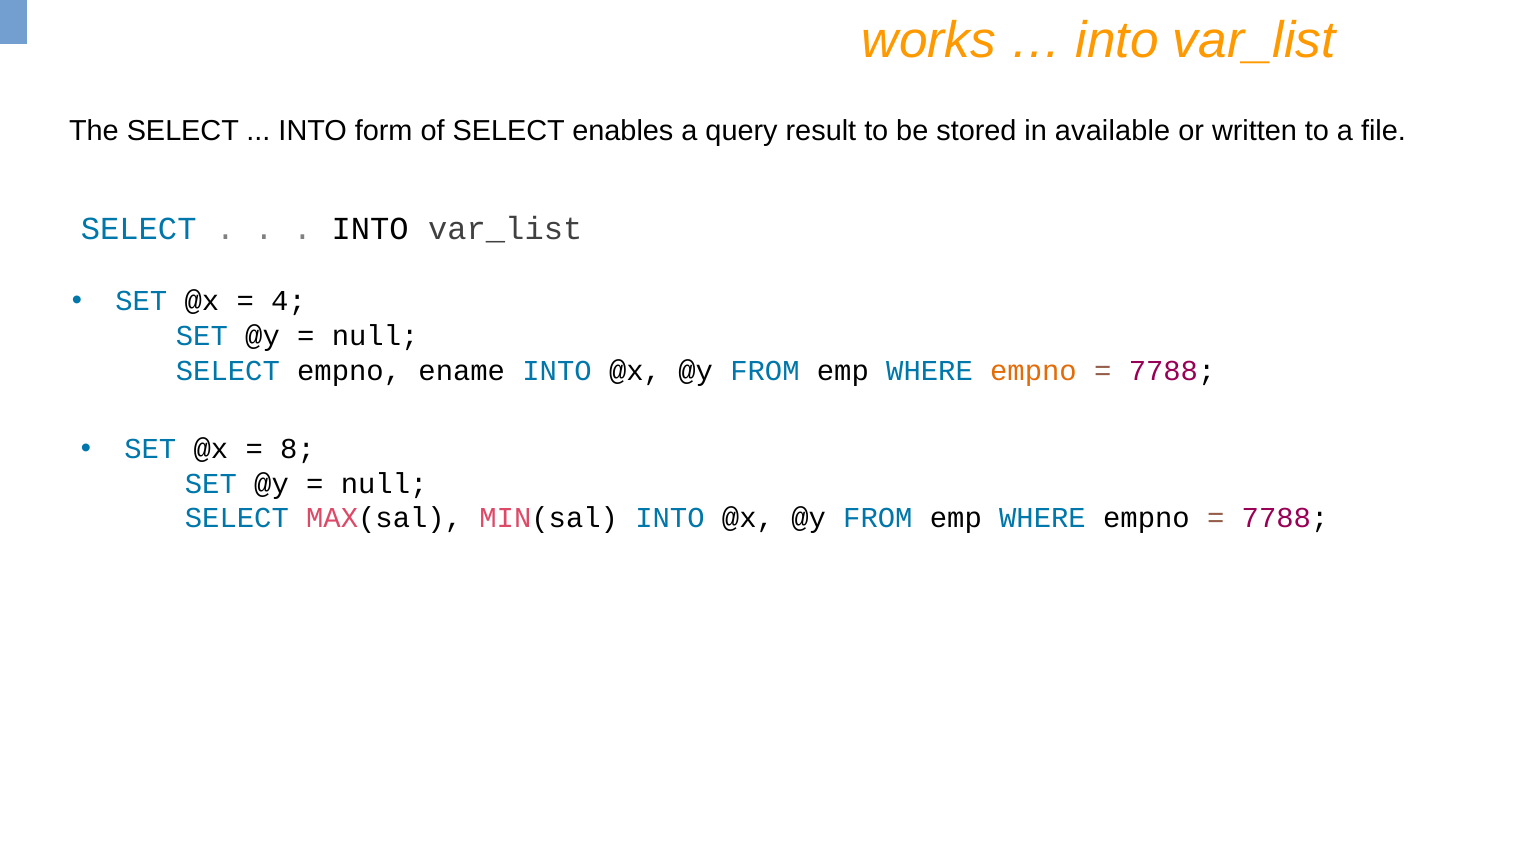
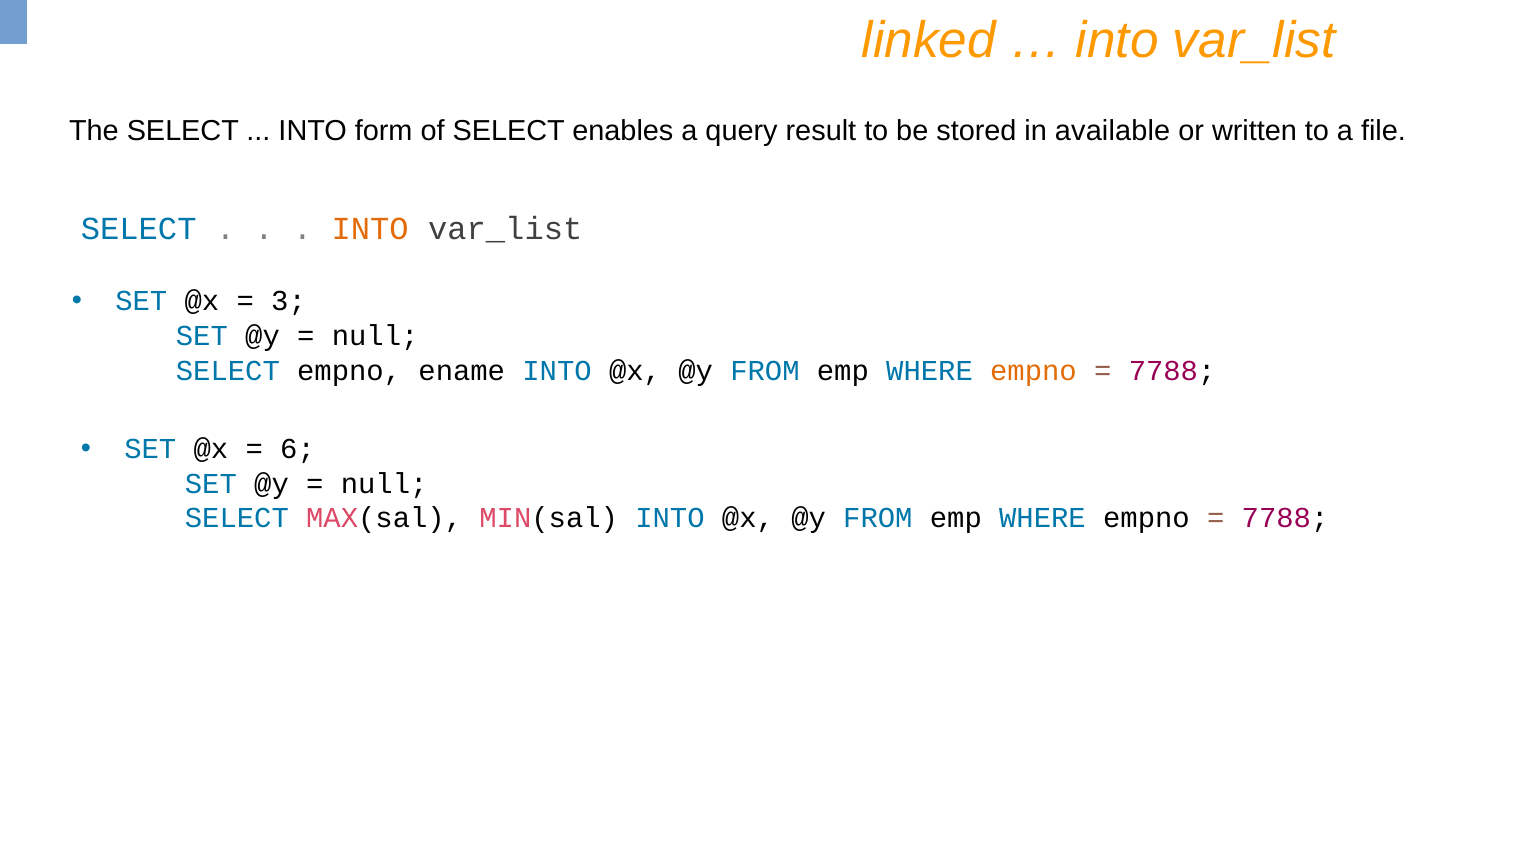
works: works -> linked
INTO at (370, 229) colour: black -> orange
4: 4 -> 3
8: 8 -> 6
